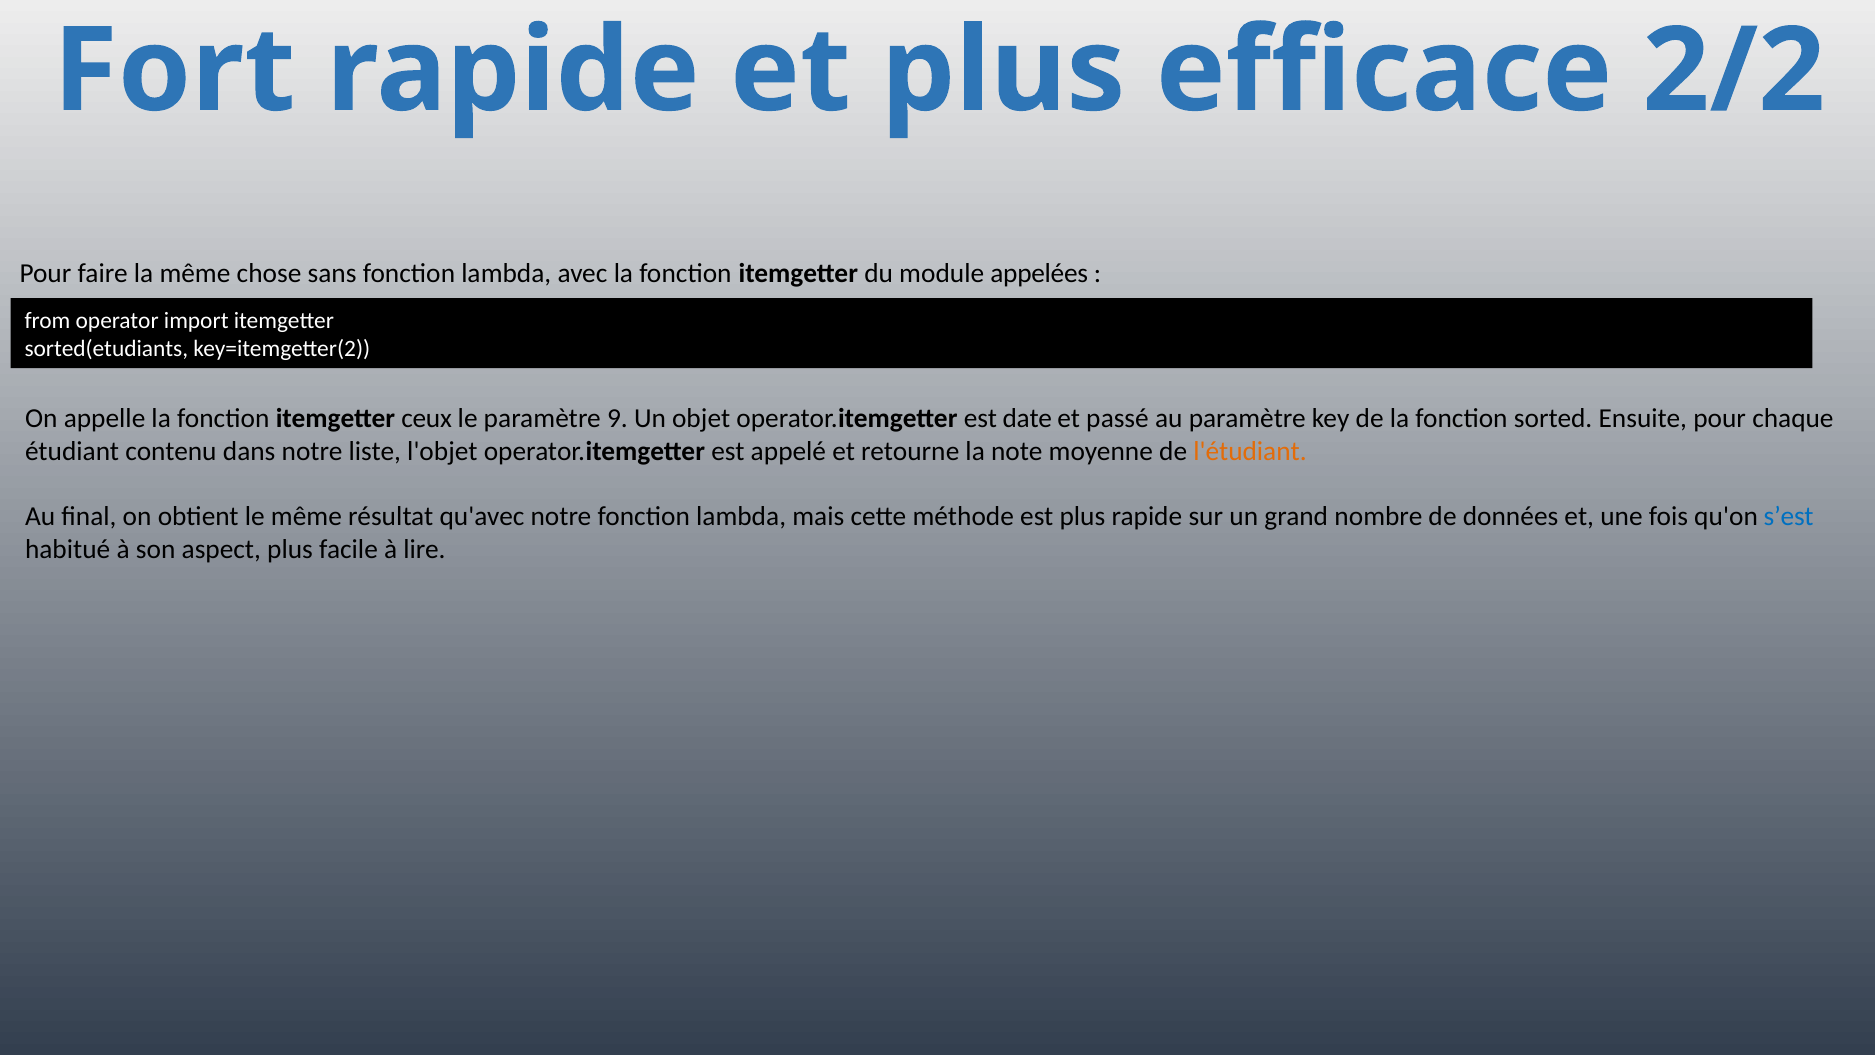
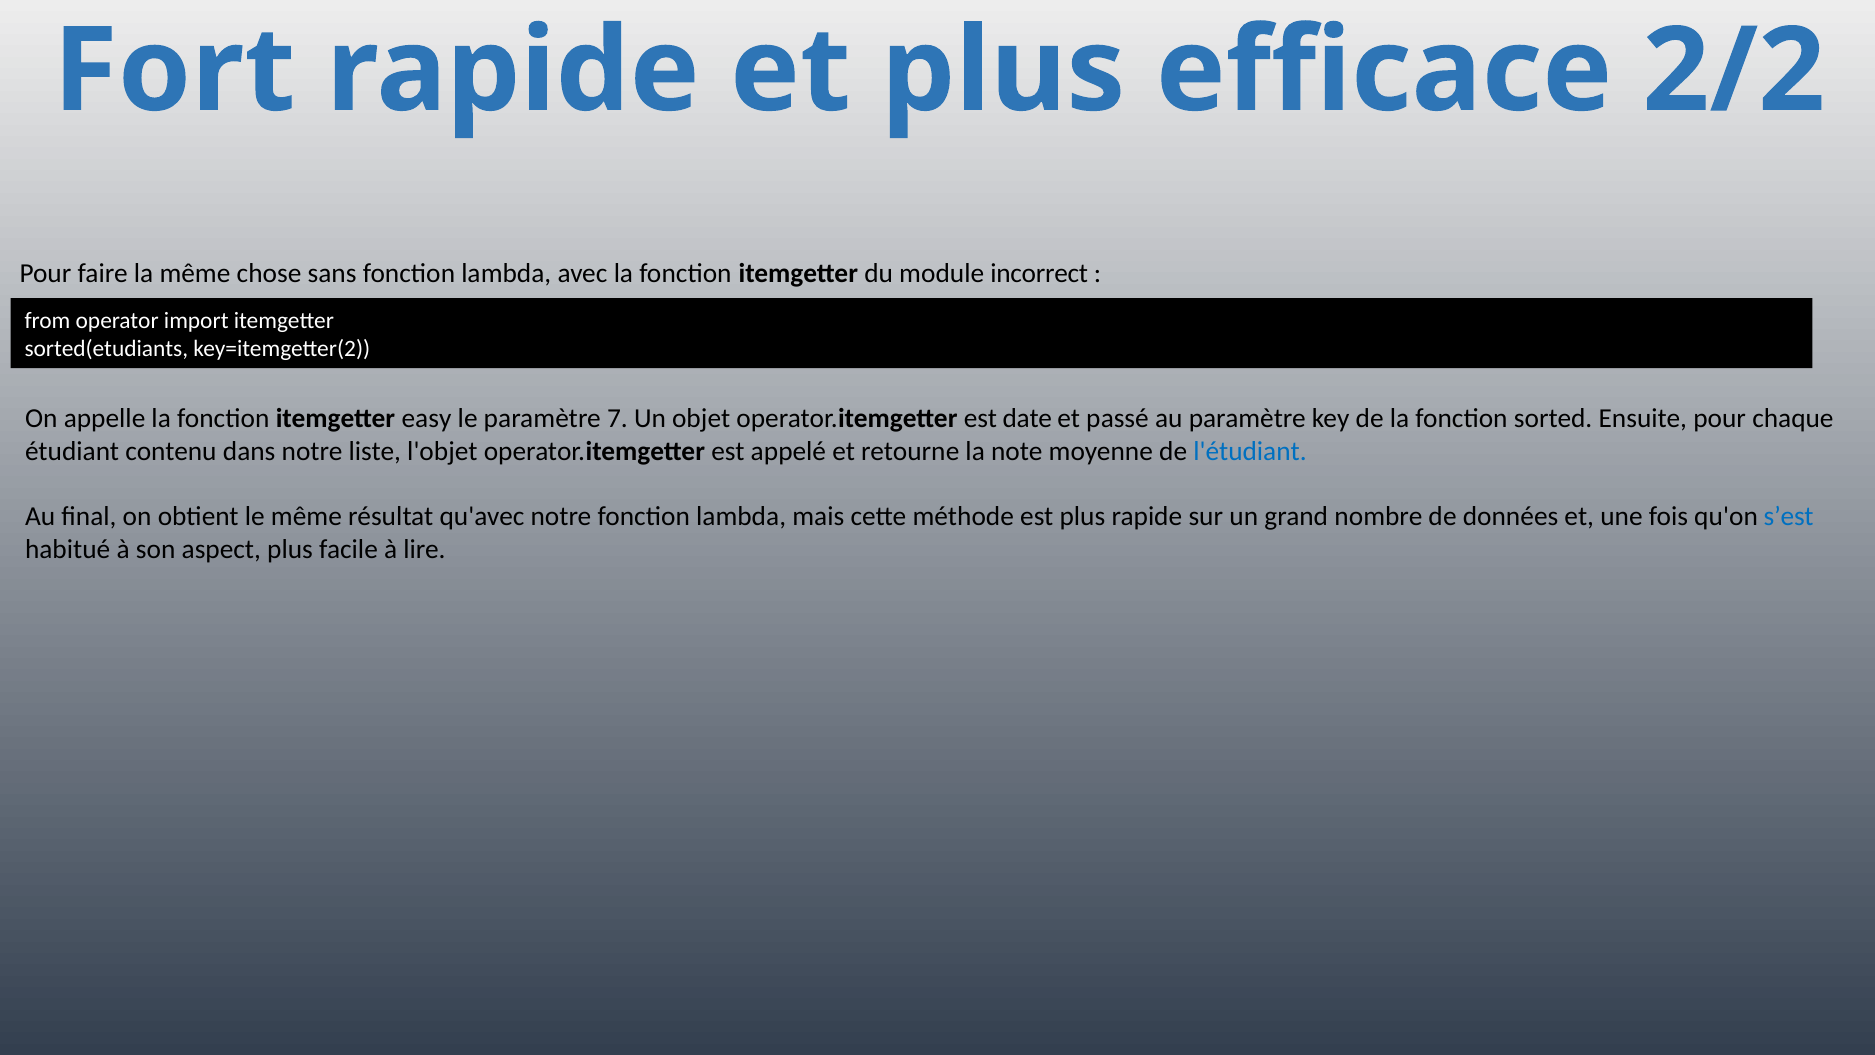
appelées: appelées -> incorrect
ceux: ceux -> easy
9: 9 -> 7
l'étudiant colour: orange -> blue
